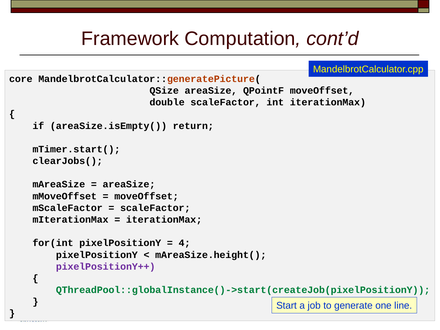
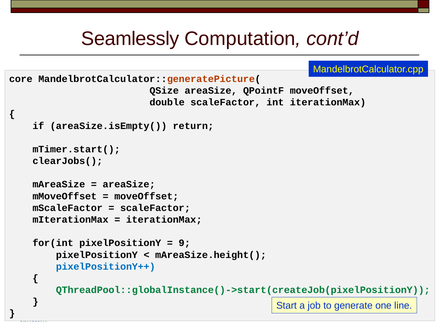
Framework: Framework -> Seamlessly
4: 4 -> 9
pixelPositionY++ colour: purple -> blue
